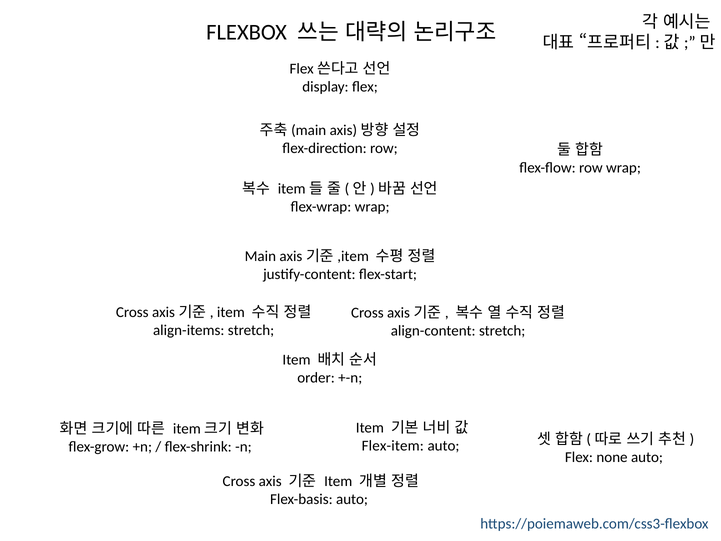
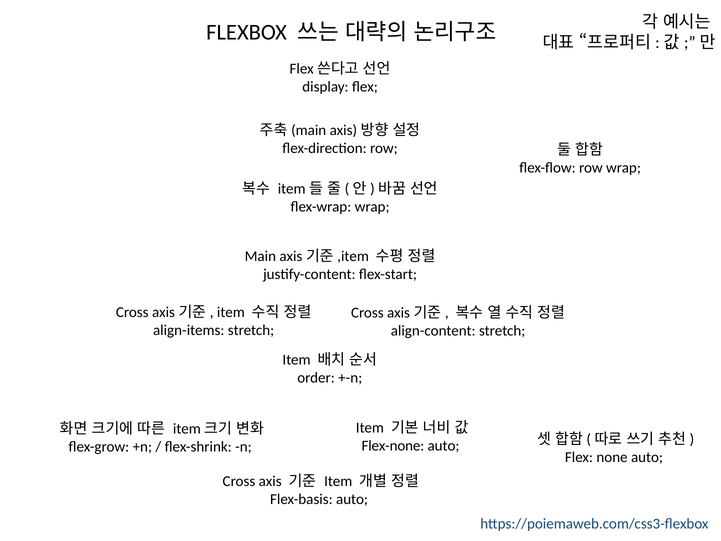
Flex-item: Flex-item -> Flex-none
